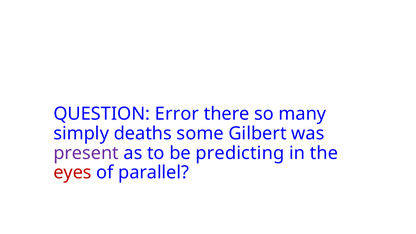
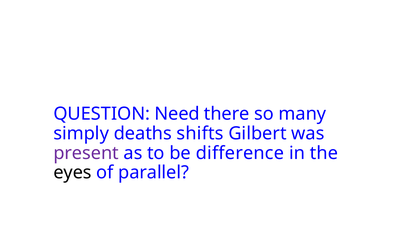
Error: Error -> Need
some: some -> shifts
predicting: predicting -> difference
eyes colour: red -> black
